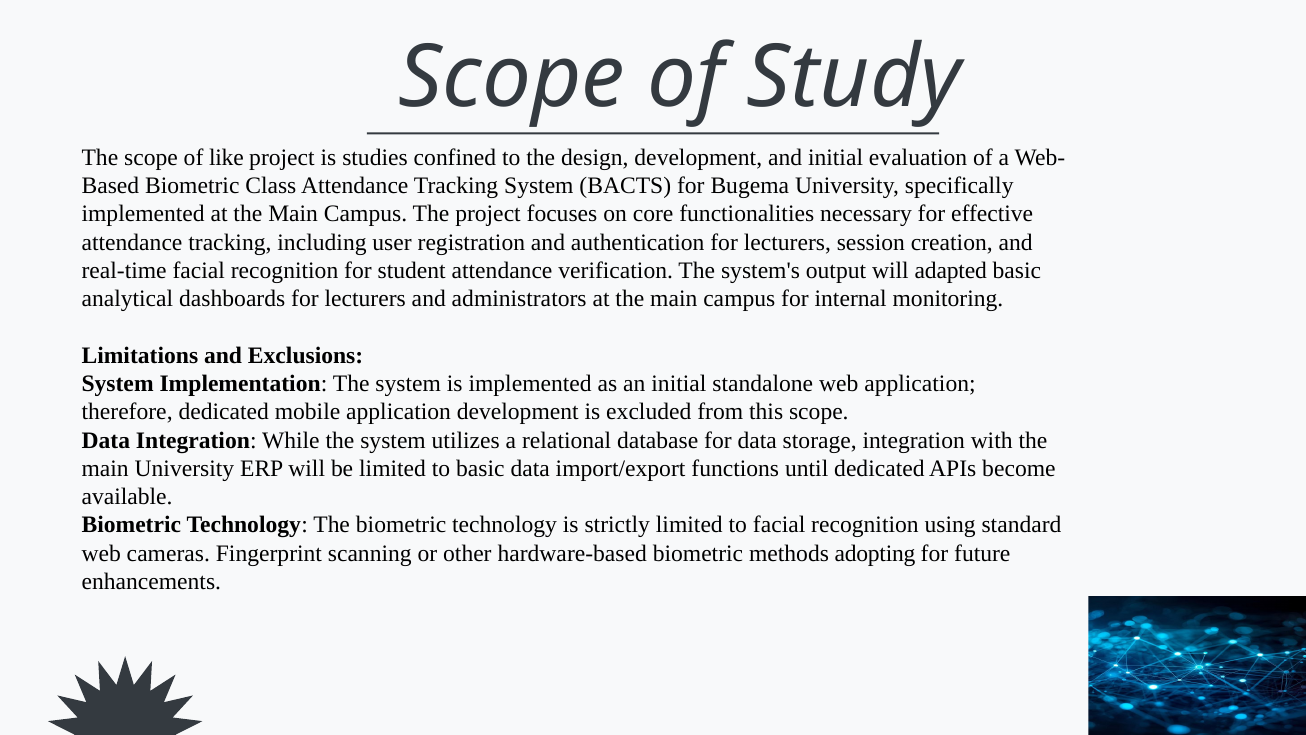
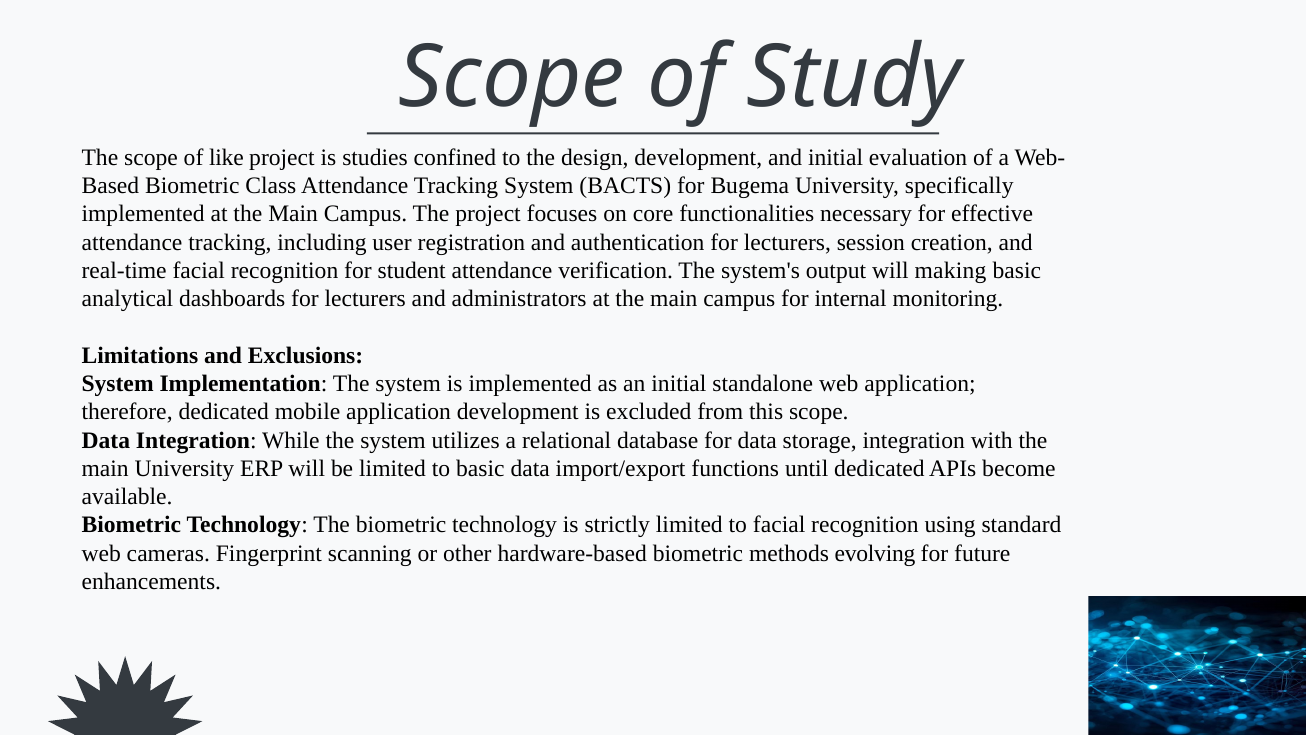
adapted: adapted -> making
adopting: adopting -> evolving
